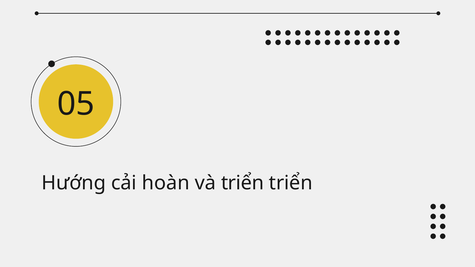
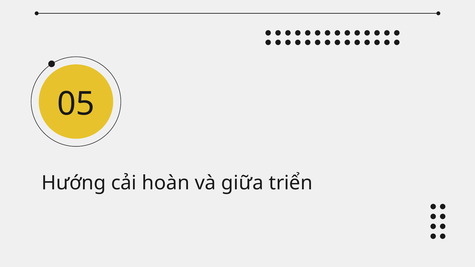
và triển: triển -> giữa
